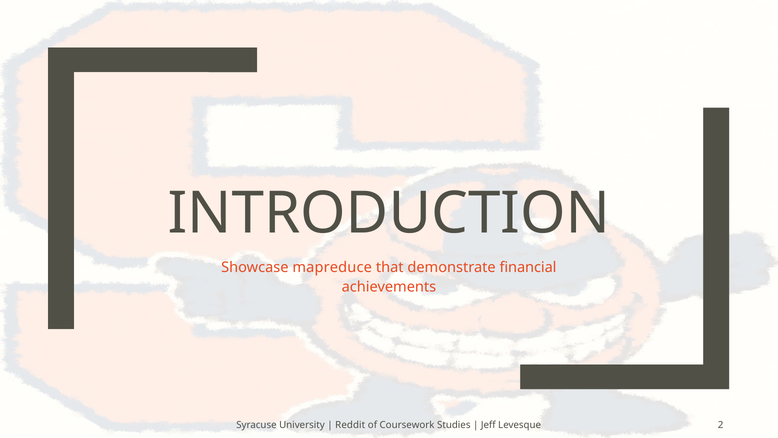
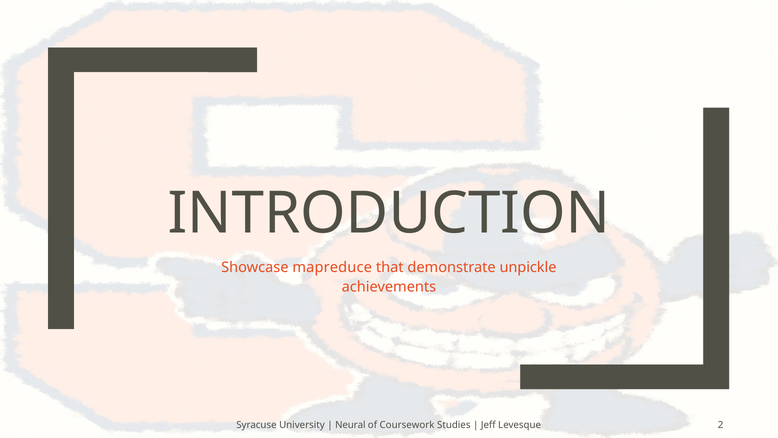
financial: financial -> unpickle
Reddit: Reddit -> Neural
